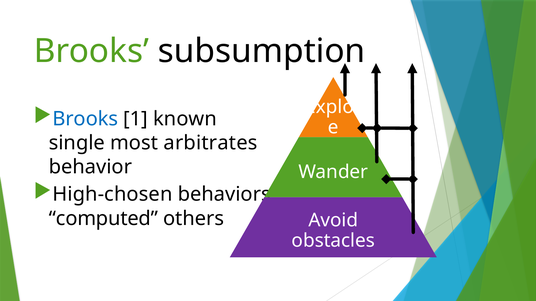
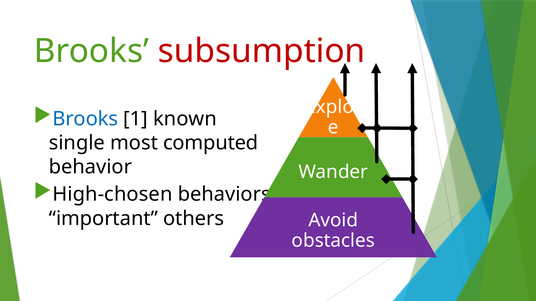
subsumption colour: black -> red
arbitrates: arbitrates -> computed
computed: computed -> important
